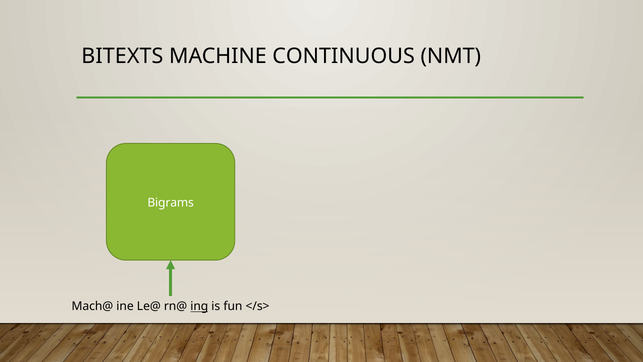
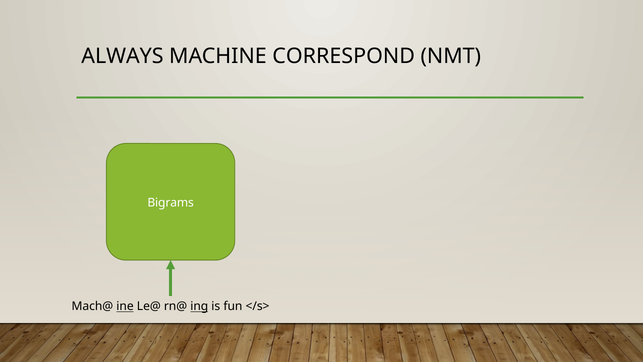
BITEXTS: BITEXTS -> ALWAYS
CONTINUOUS: CONTINUOUS -> CORRESPOND
ine underline: none -> present
